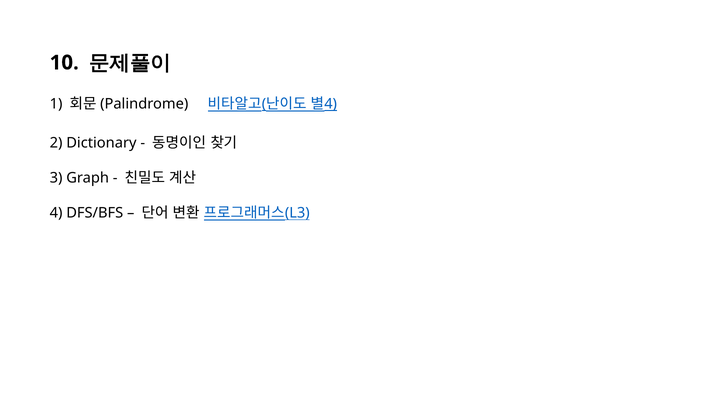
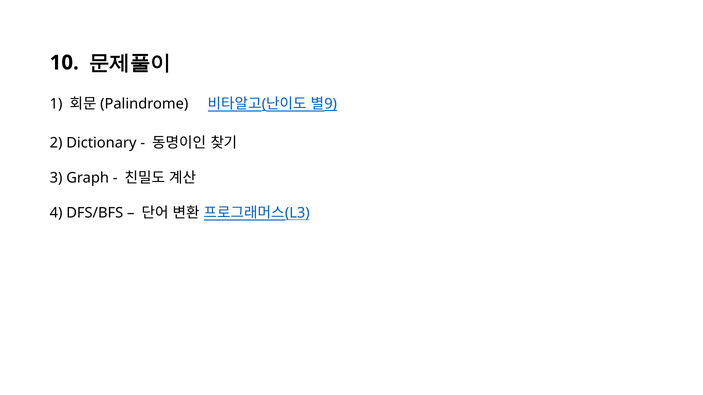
4 at (331, 104): 4 -> 9
